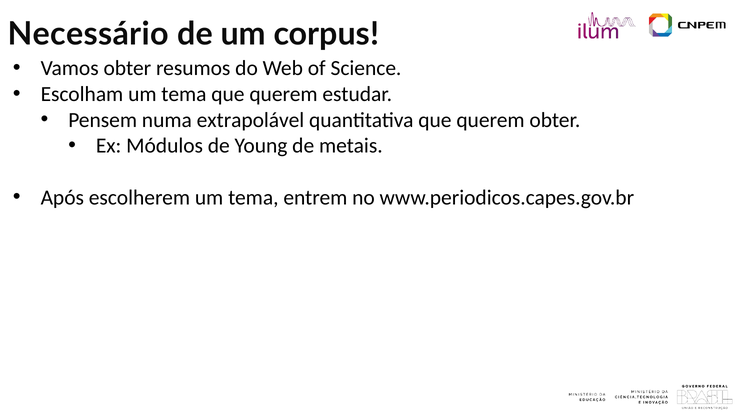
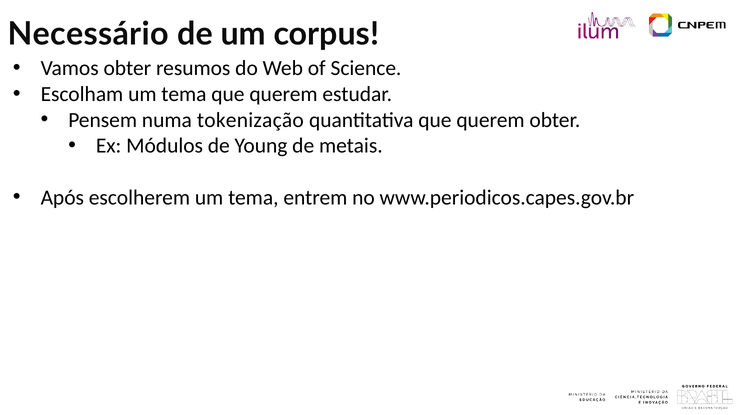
extrapolável: extrapolável -> tokenização
